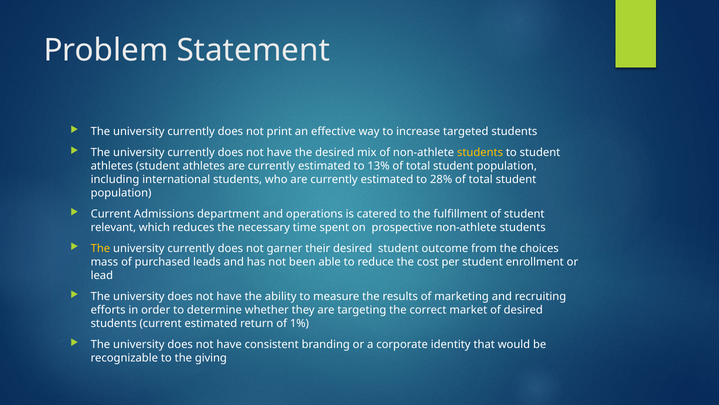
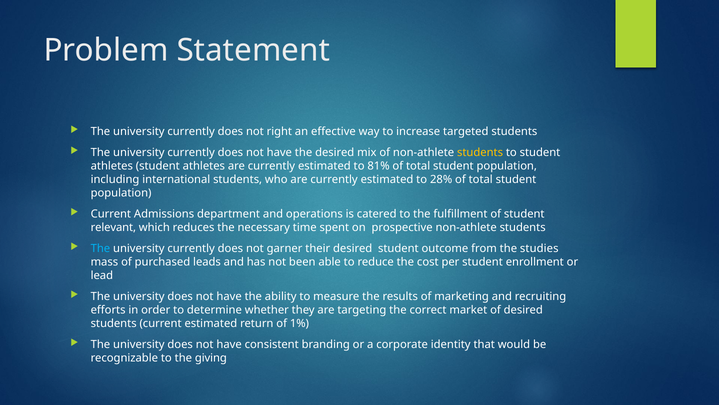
print: print -> right
13%: 13% -> 81%
The at (100, 248) colour: yellow -> light blue
choices: choices -> studies
